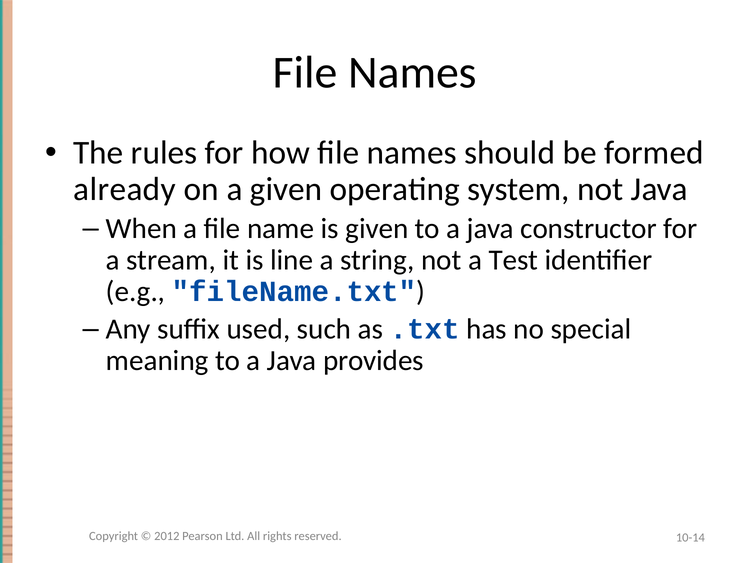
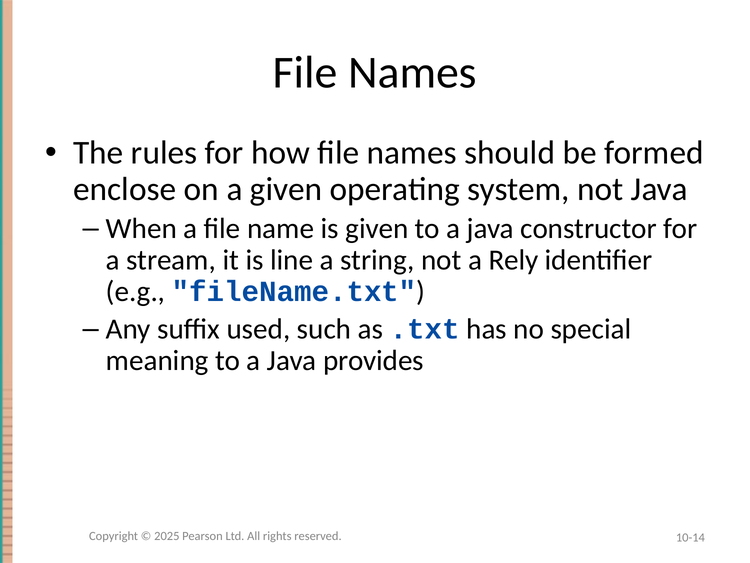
already: already -> enclose
Test: Test -> Rely
2012: 2012 -> 2025
